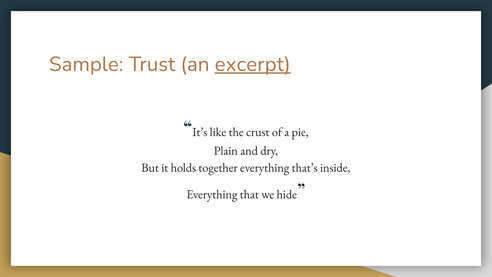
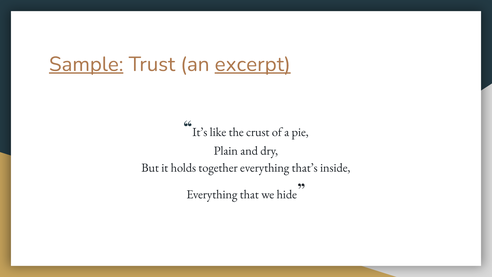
Sample underline: none -> present
